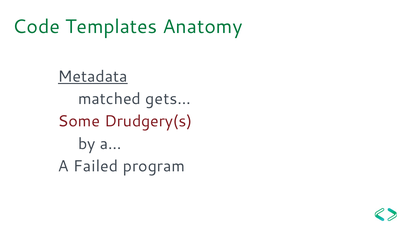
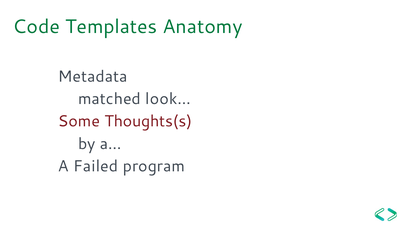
Metadata underline: present -> none
gets…: gets… -> look…
Drudgery(s: Drudgery(s -> Thoughts(s
